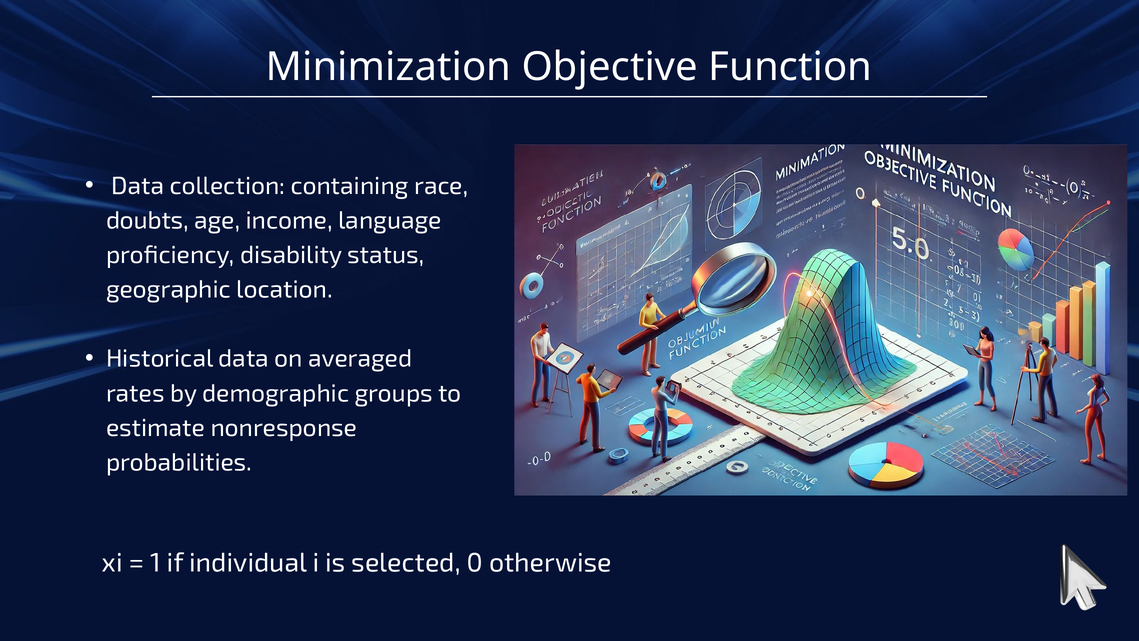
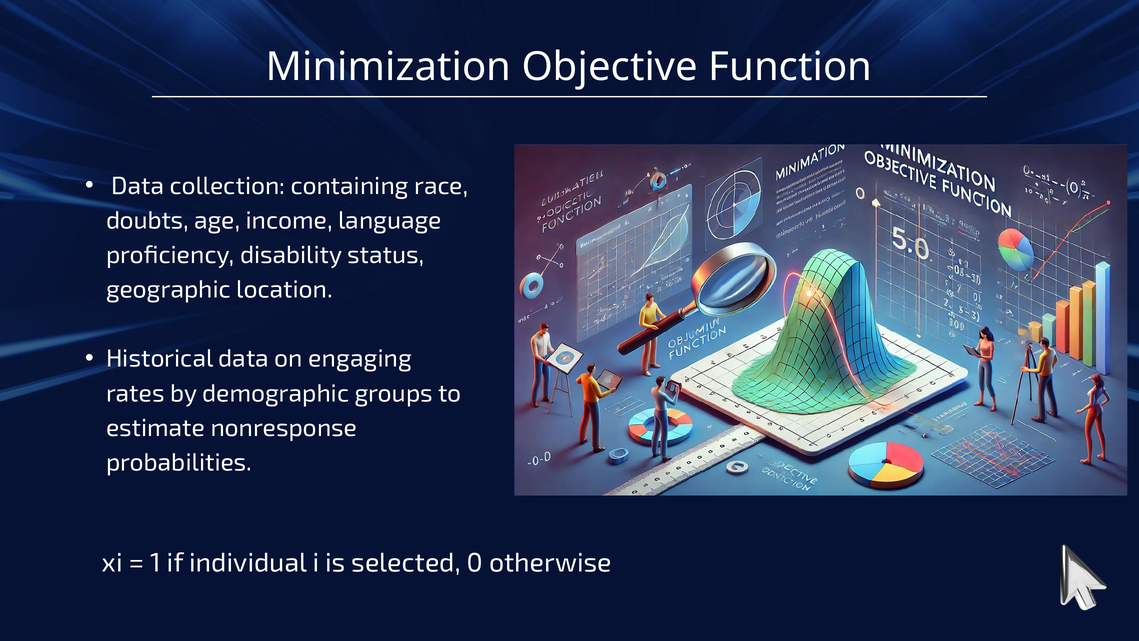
averaged: averaged -> engaging
